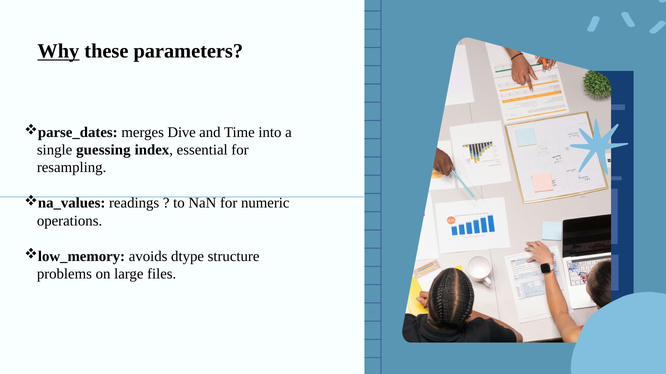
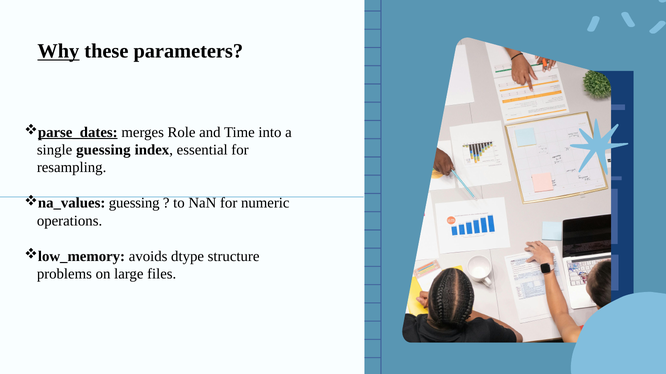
parse_dates underline: none -> present
Dive: Dive -> Role
na_values readings: readings -> guessing
